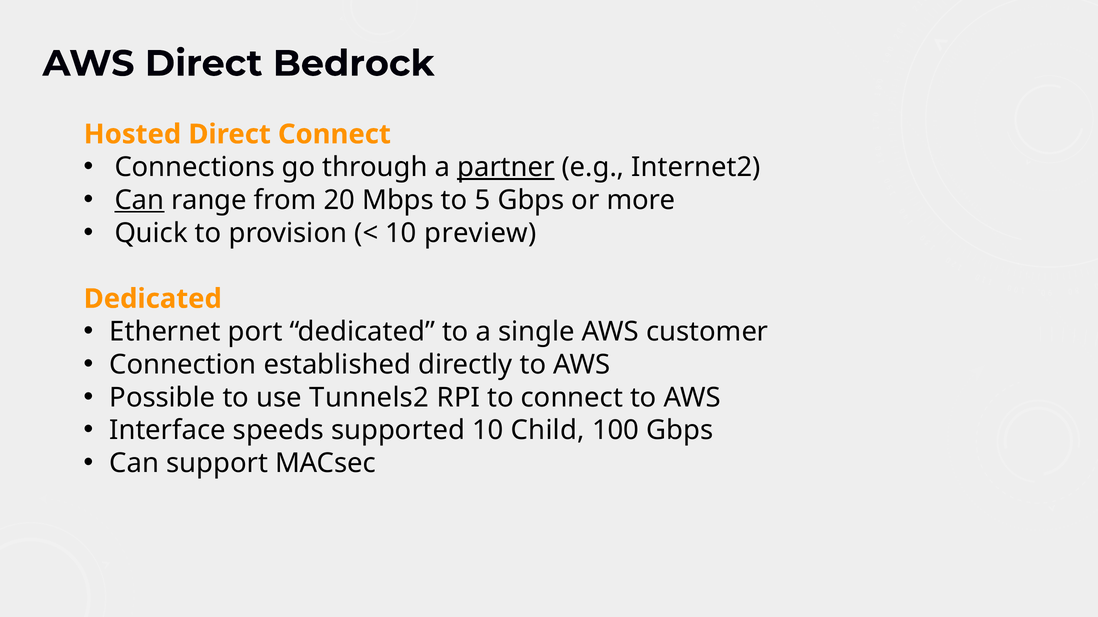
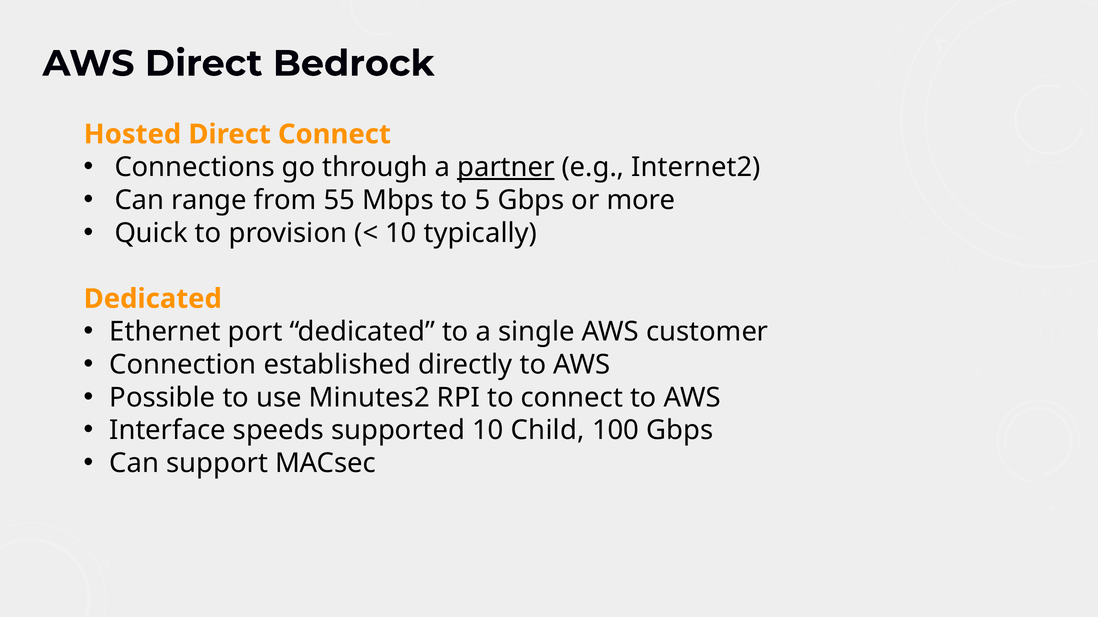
Can at (139, 200) underline: present -> none
20: 20 -> 55
preview: preview -> typically
Tunnels2: Tunnels2 -> Minutes2
